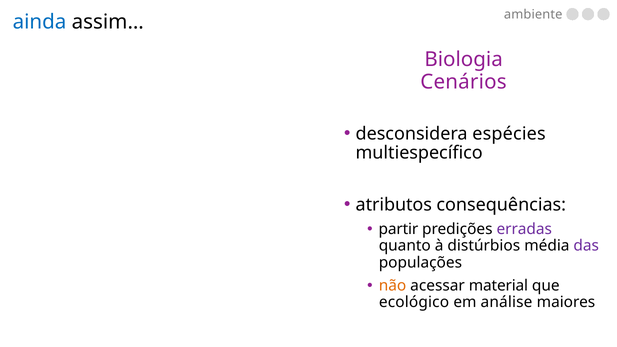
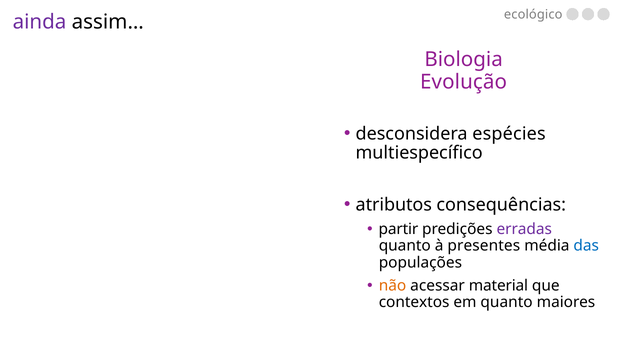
ambiente: ambiente -> ecológico
ainda colour: blue -> purple
Cenários: Cenários -> Evolução
distúrbios: distúrbios -> presentes
das colour: purple -> blue
ecológico: ecológico -> contextos
em análise: análise -> quanto
